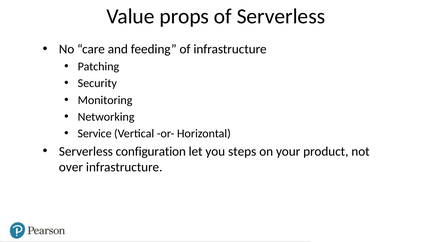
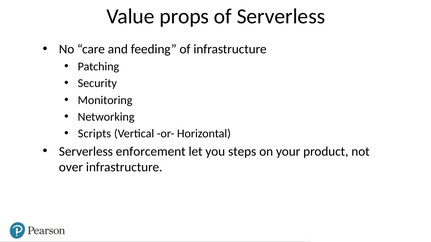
Service: Service -> Scripts
configuration: configuration -> enforcement
